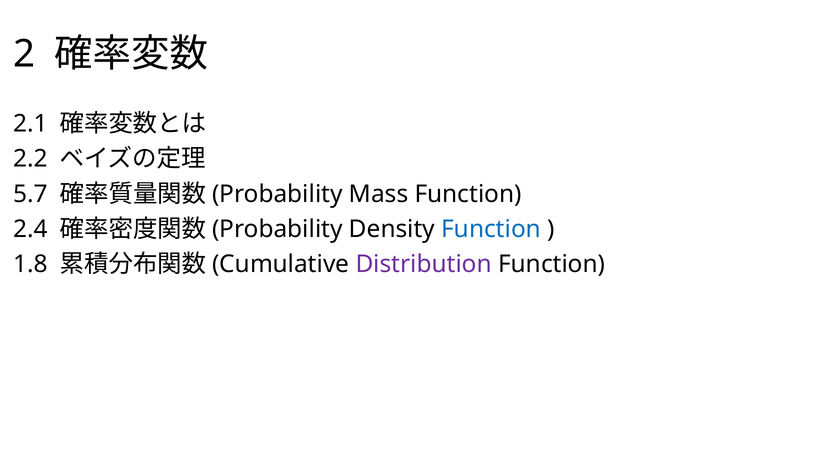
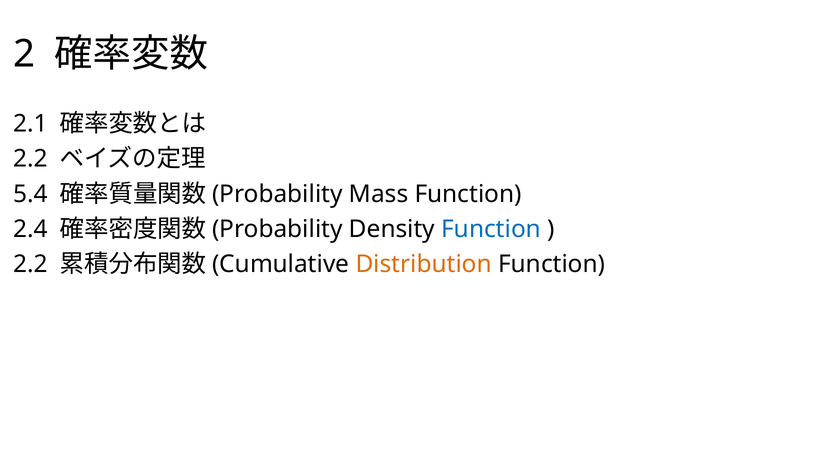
5.7: 5.7 -> 5.4
1.8 at (30, 264): 1.8 -> 2.2
Distribution colour: purple -> orange
